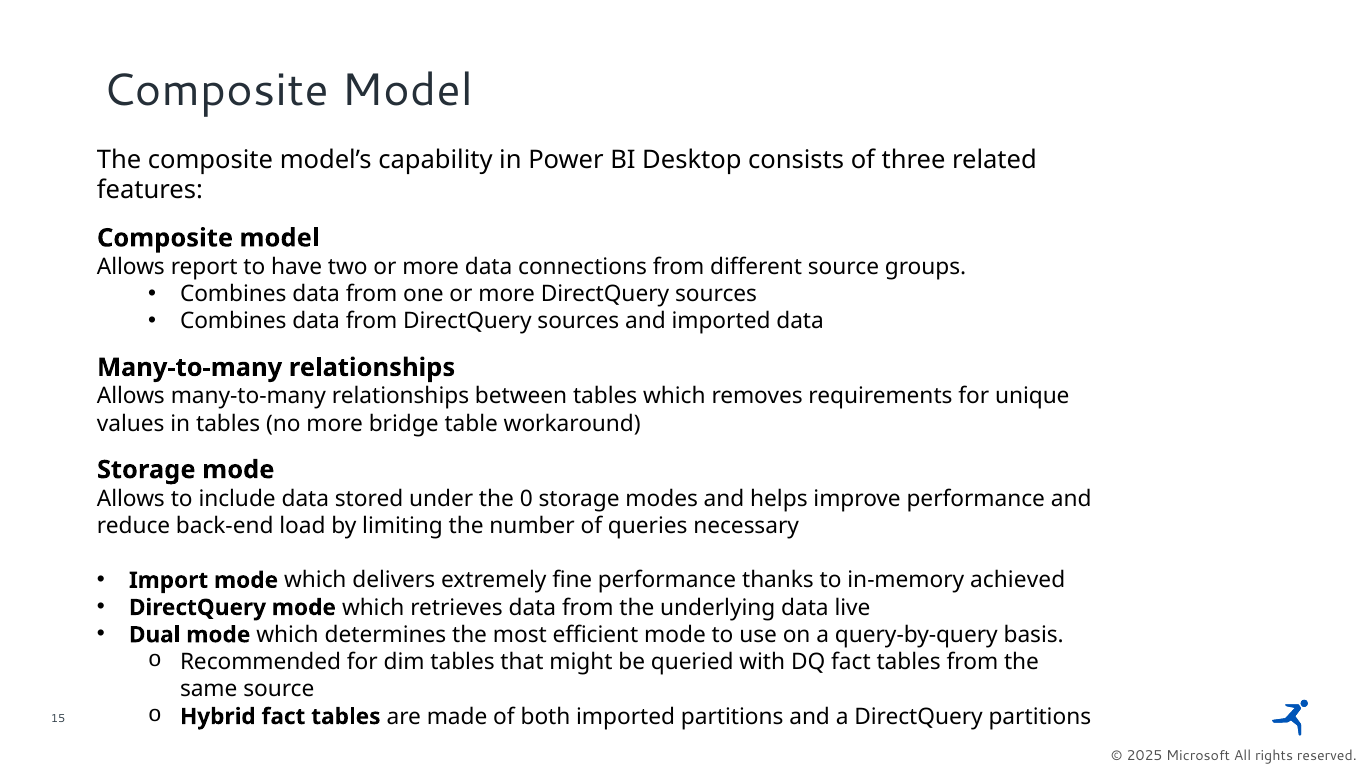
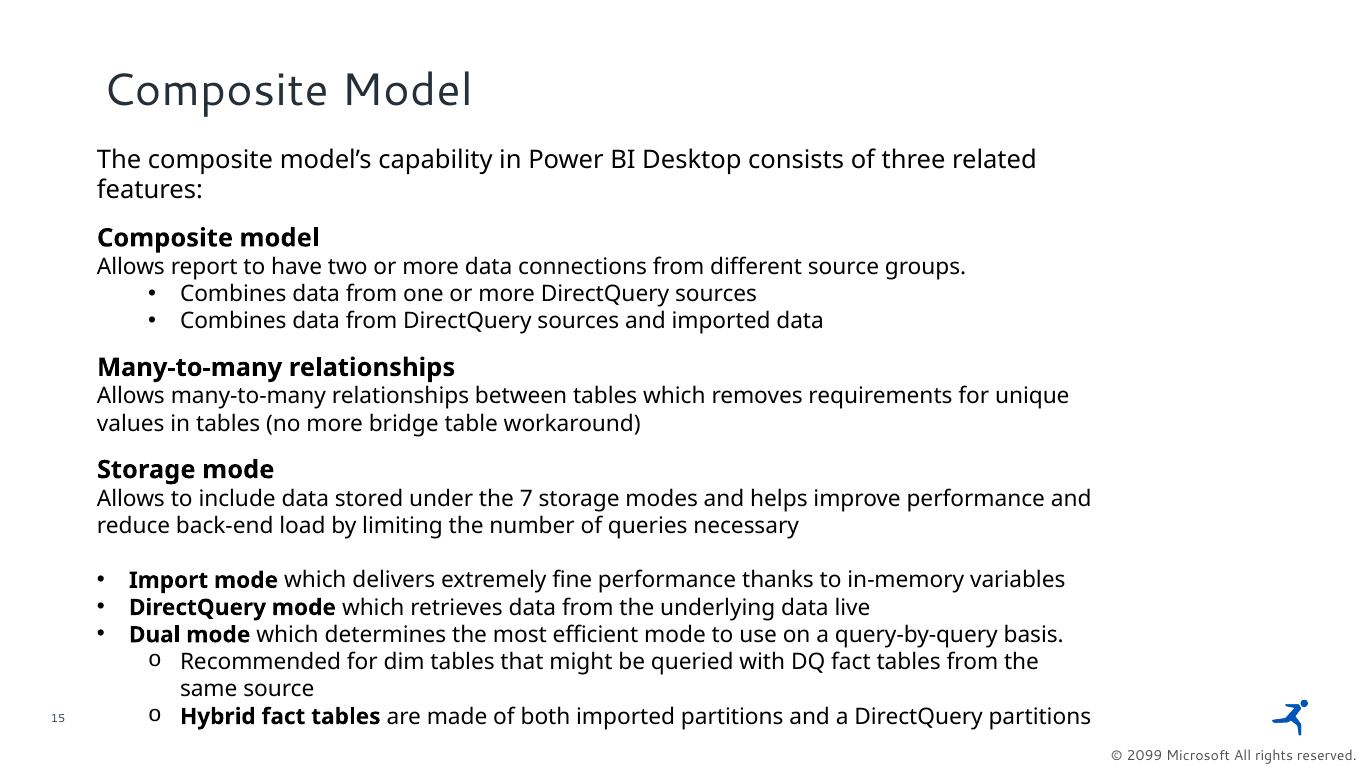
0: 0 -> 7
achieved: achieved -> variables
2025: 2025 -> 2099
